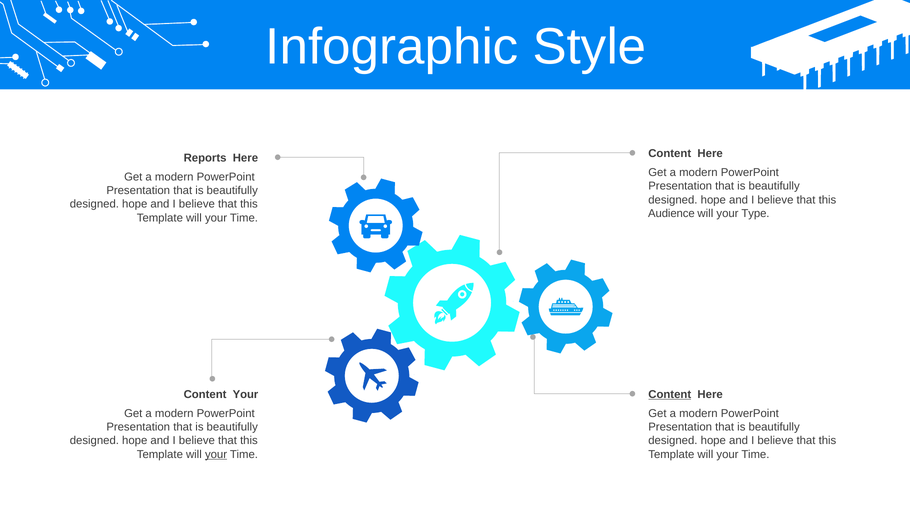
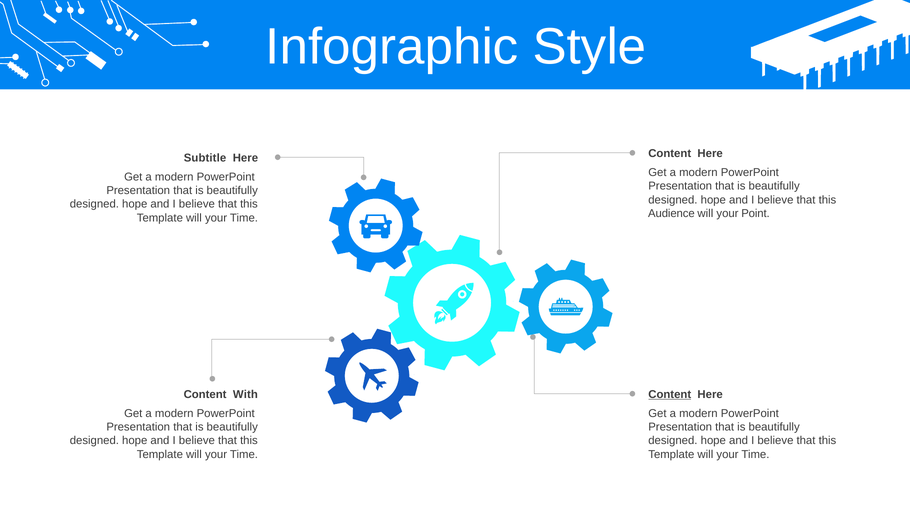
Reports: Reports -> Subtitle
Type: Type -> Point
Content Your: Your -> With
your at (216, 454) underline: present -> none
